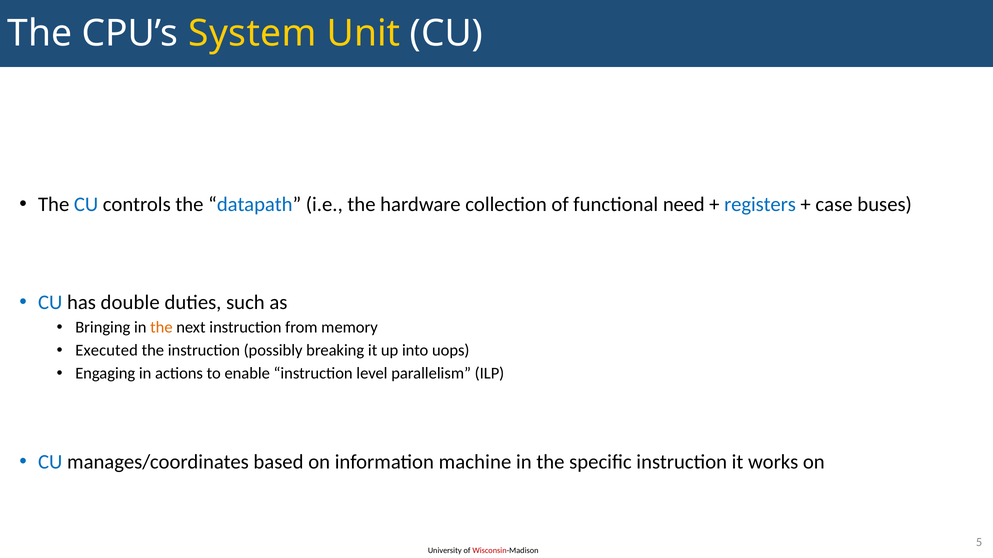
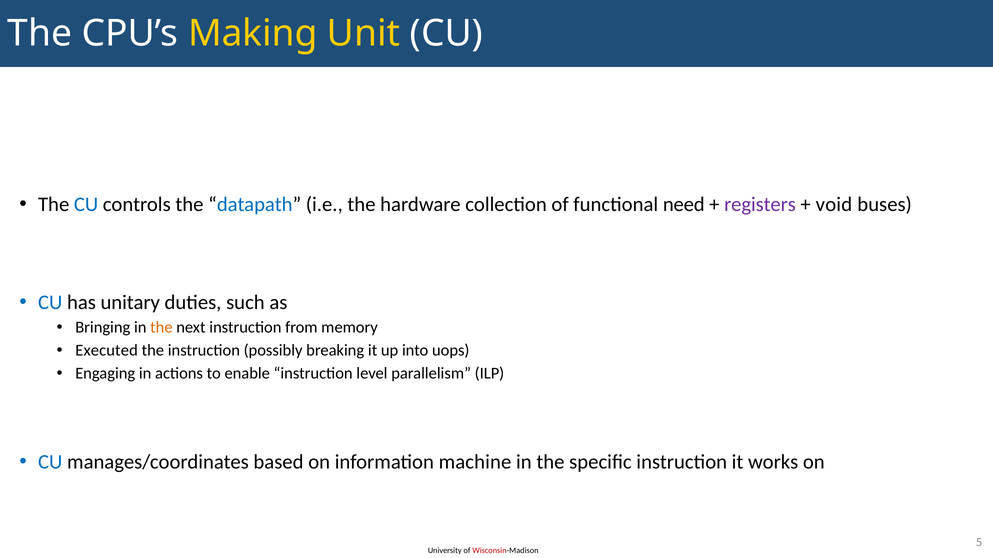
System: System -> Making
registers colour: blue -> purple
case: case -> void
double: double -> unitary
